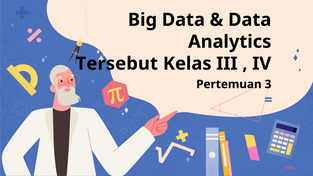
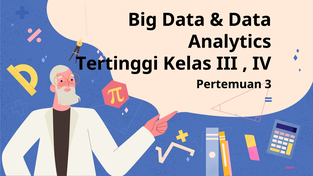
Tersebut: Tersebut -> Tertinggi
